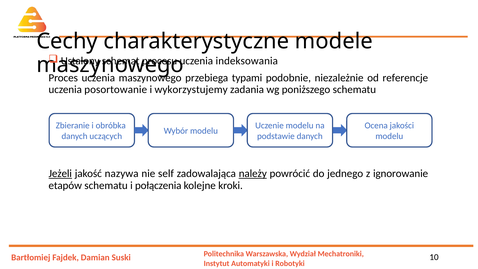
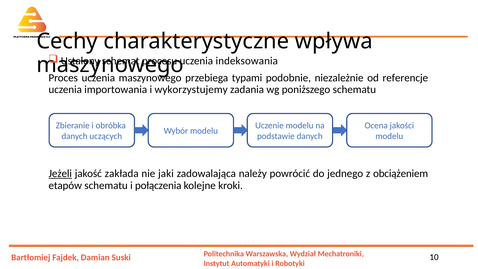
modele: modele -> wpływa
posortowanie: posortowanie -> importowania
nazywa: nazywa -> zakłada
self: self -> jaki
należy underline: present -> none
ignorowanie: ignorowanie -> obciążeniem
